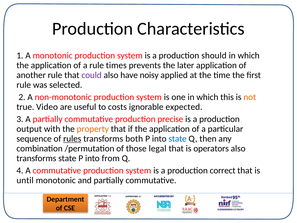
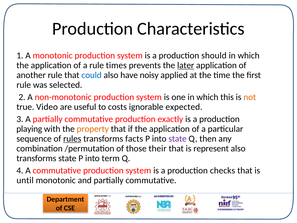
later underline: none -> present
could colour: purple -> blue
precise: precise -> exactly
output: output -> playing
both: both -> facts
state at (178, 139) colour: blue -> purple
legal: legal -> their
operators: operators -> represent
from: from -> term
correct: correct -> checks
